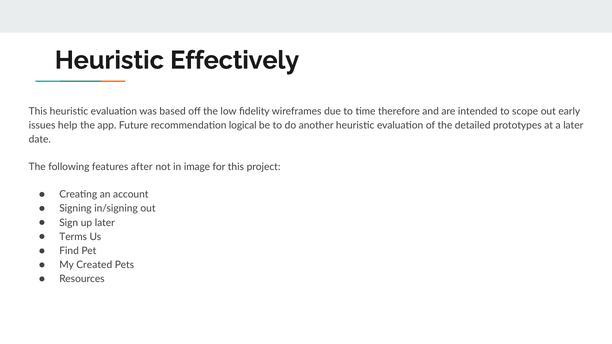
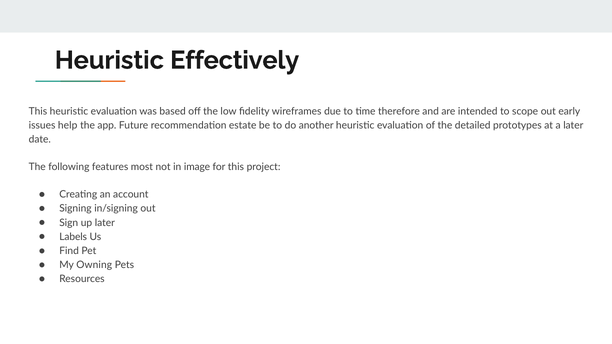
logical: logical -> estate
after: after -> most
Terms: Terms -> Labels
Created: Created -> Owning
